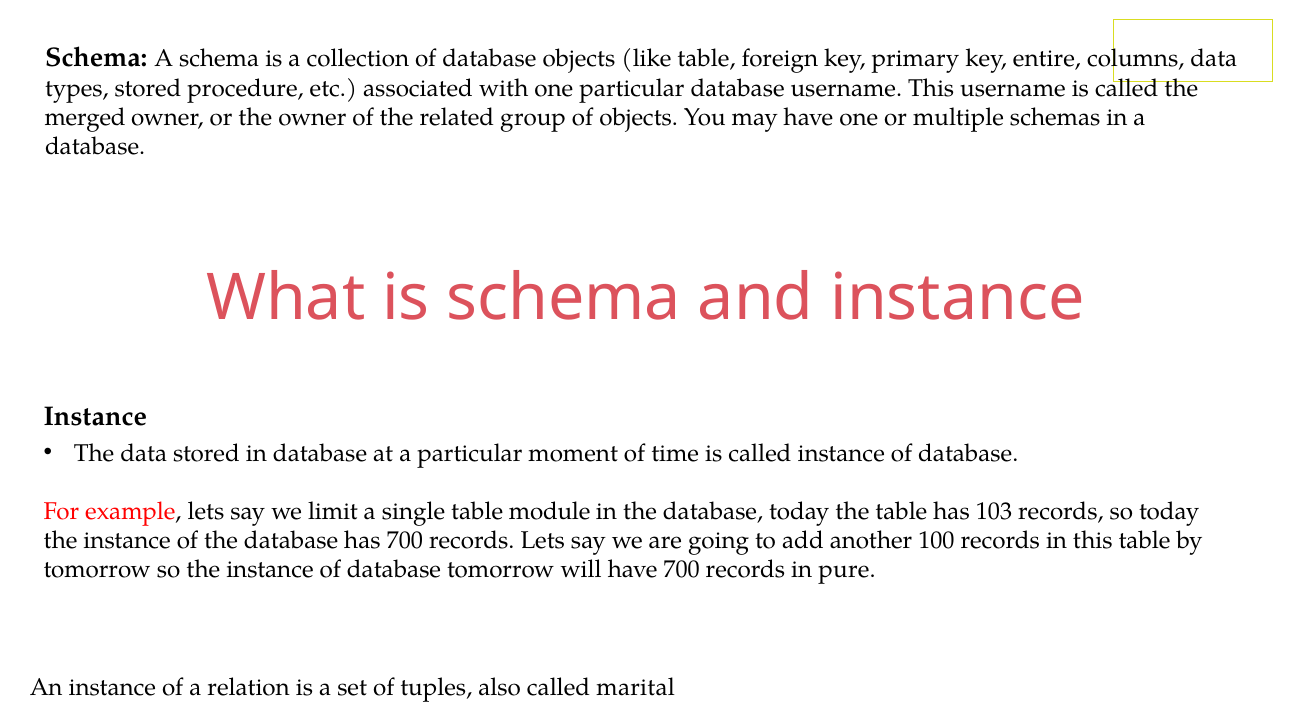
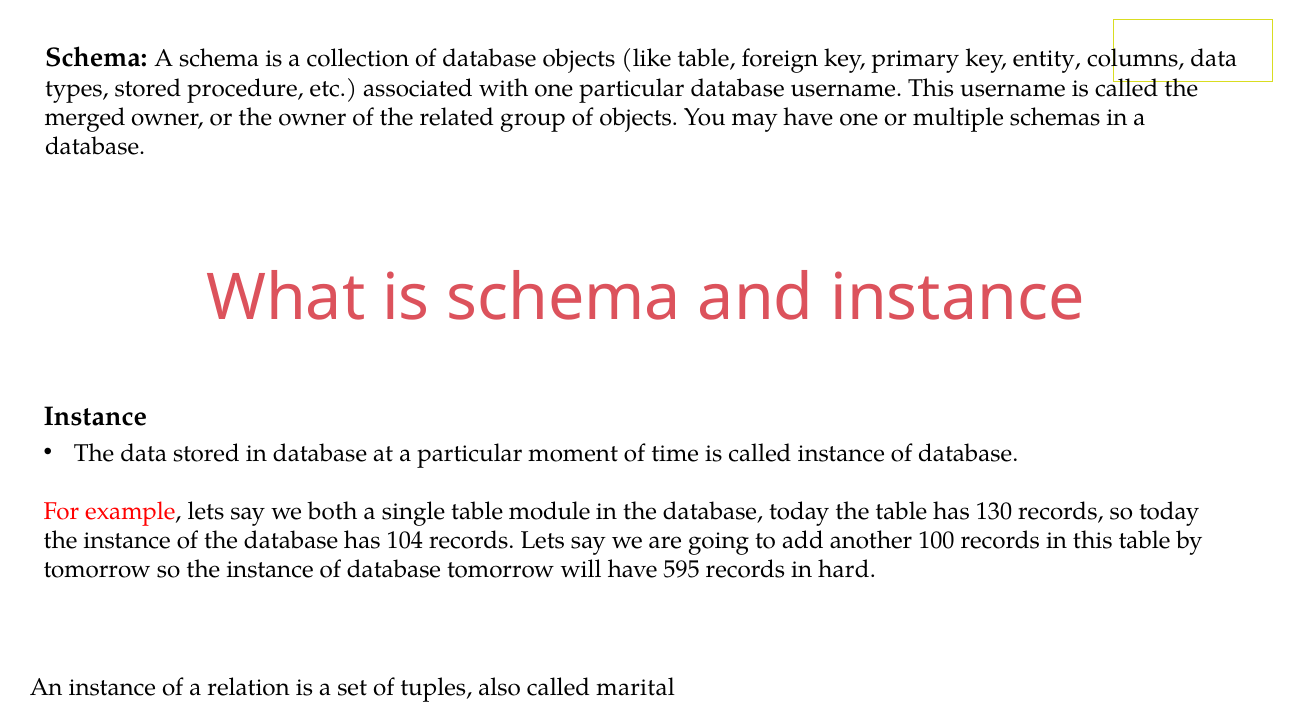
entire: entire -> entity
limit: limit -> both
103: 103 -> 130
has 700: 700 -> 104
have 700: 700 -> 595
pure: pure -> hard
